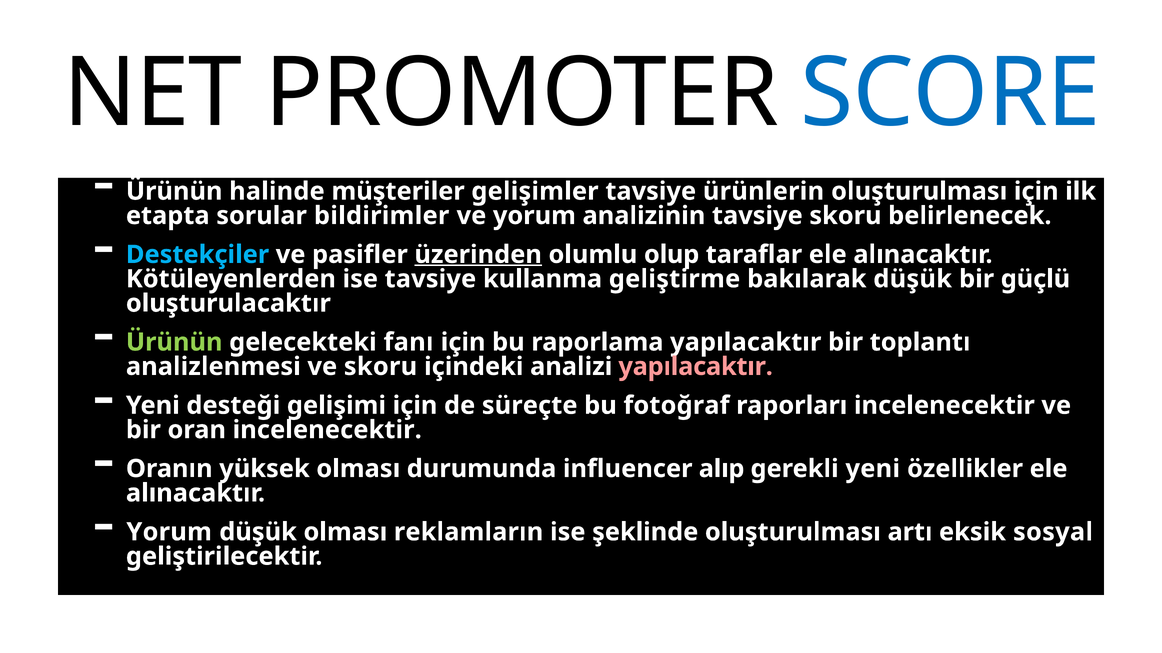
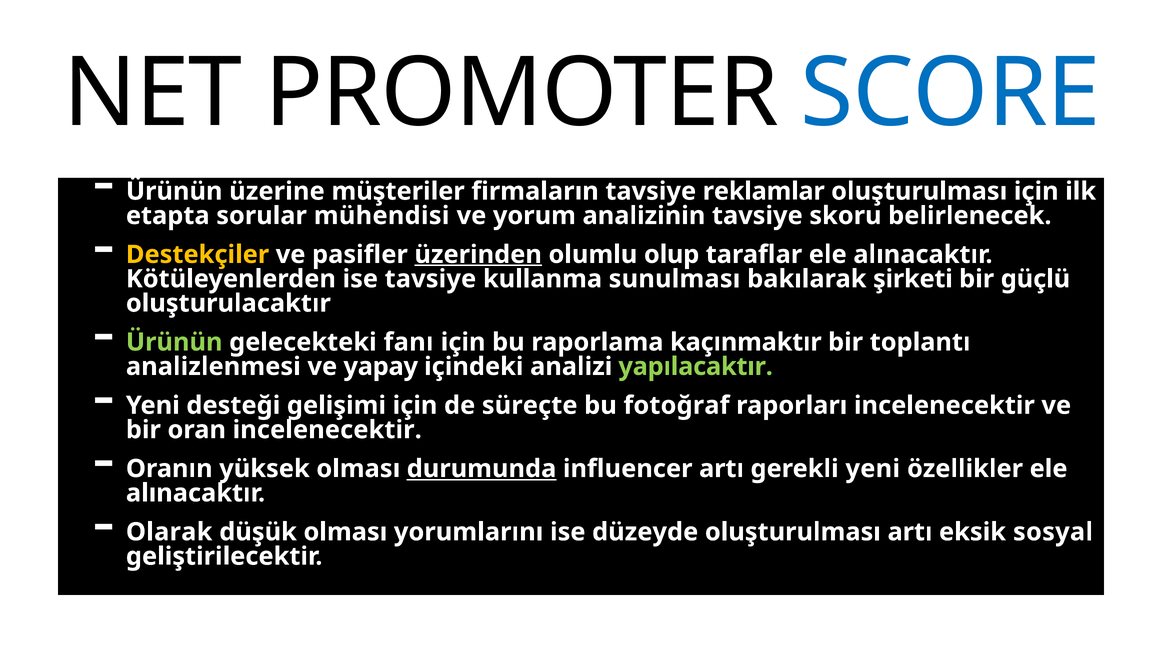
halinde: halinde -> üzerine
gelişimler: gelişimler -> firmaların
ürünlerin: ürünlerin -> reklamlar
bildirimler: bildirimler -> mühendisi
Destekçiler colour: light blue -> yellow
geliştirme: geliştirme -> sunulması
bakılarak düşük: düşük -> şirketi
raporlama yapılacaktır: yapılacaktır -> kaçınmaktır
ve skoru: skoru -> yapay
yapılacaktır at (696, 367) colour: pink -> light green
durumunda underline: none -> present
influencer alıp: alıp -> artı
Yorum at (169, 532): Yorum -> Olarak
reklamların: reklamların -> yorumlarını
şeklinde: şeklinde -> düzeyde
